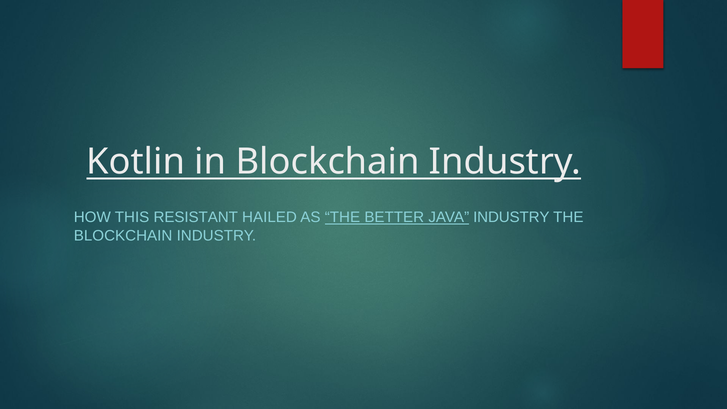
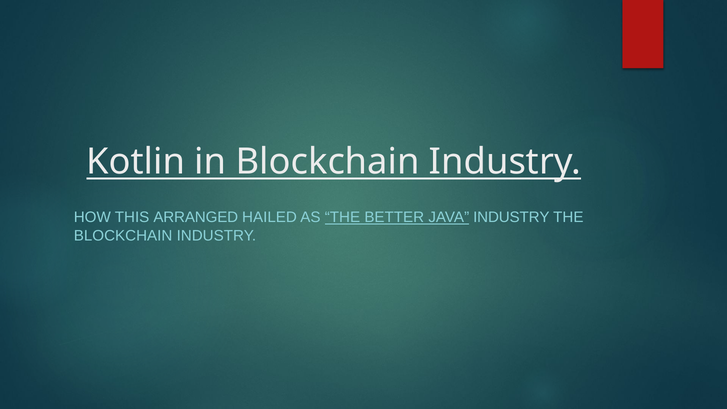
RESISTANT: RESISTANT -> ARRANGED
